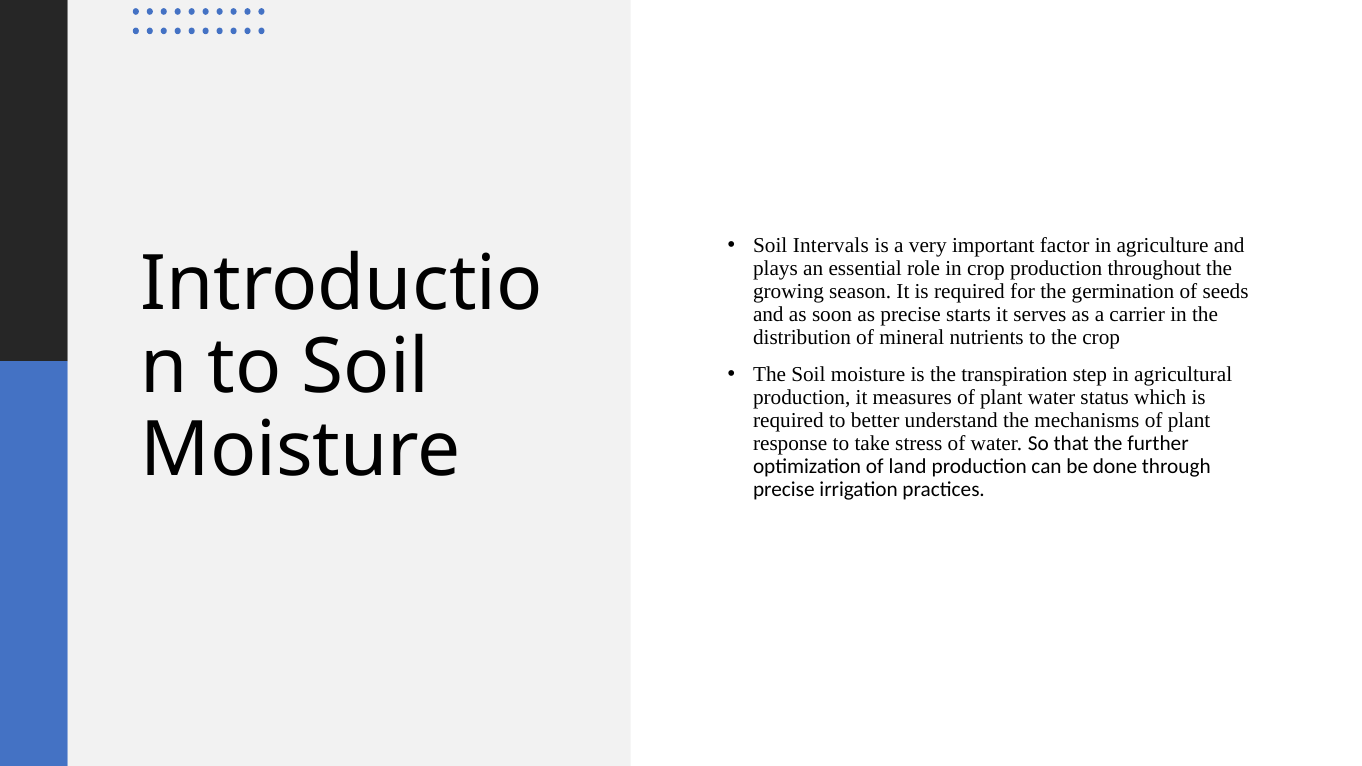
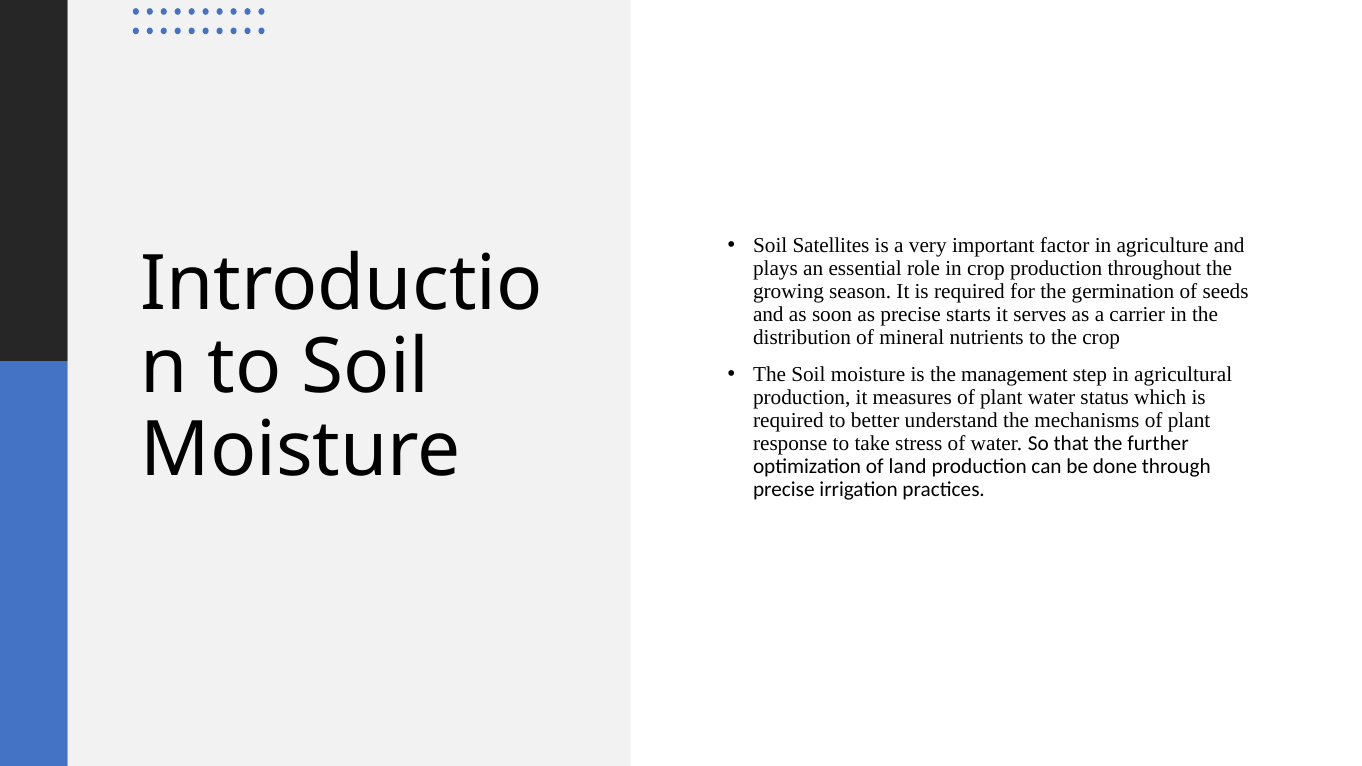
Intervals: Intervals -> Satellites
transpiration: transpiration -> management
